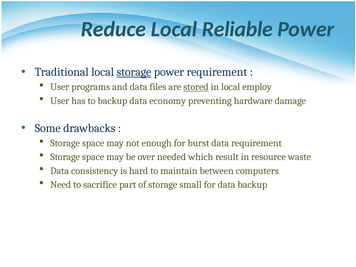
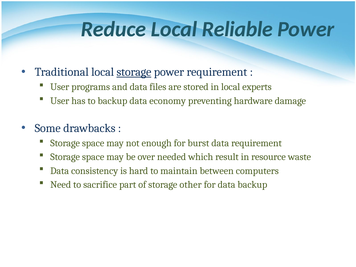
stored underline: present -> none
employ: employ -> experts
small: small -> other
